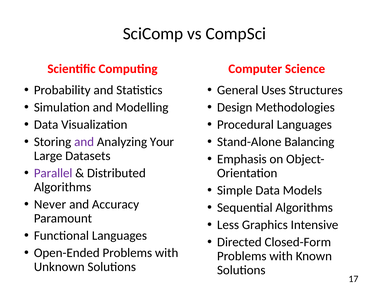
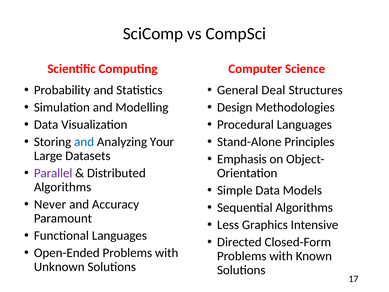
Uses: Uses -> Deal
and at (84, 142) colour: purple -> blue
Balancing: Balancing -> Principles
